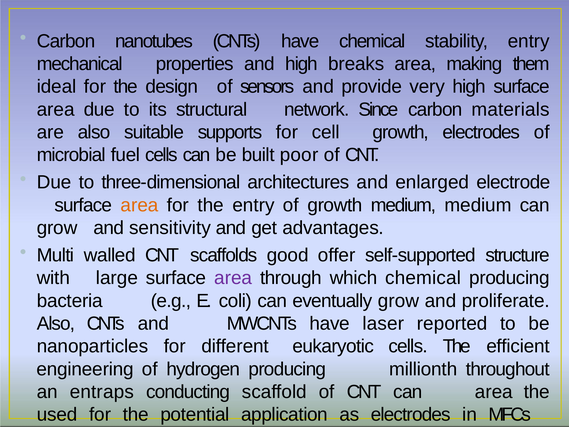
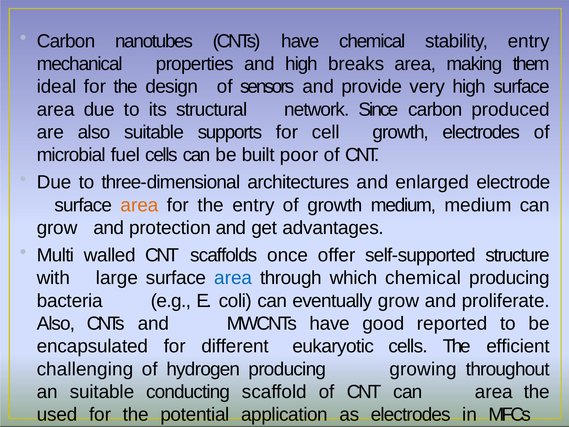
materials: materials -> produced
sensitivity: sensitivity -> protection
good: good -> once
area at (233, 278) colour: purple -> blue
laser: laser -> good
nanoparticles: nanoparticles -> encapsulated
engineering: engineering -> challenging
millionth: millionth -> growing
an entraps: entraps -> suitable
